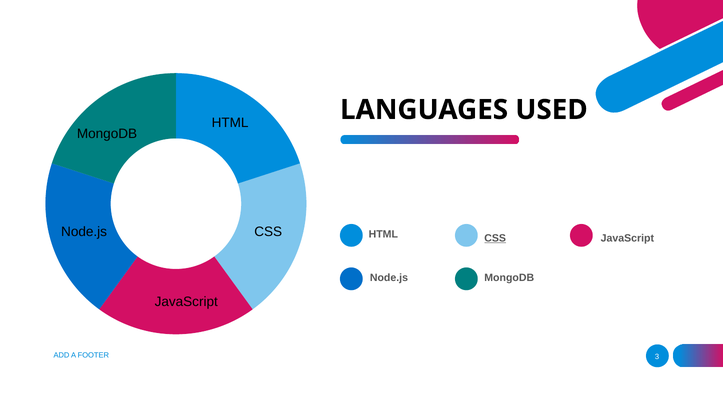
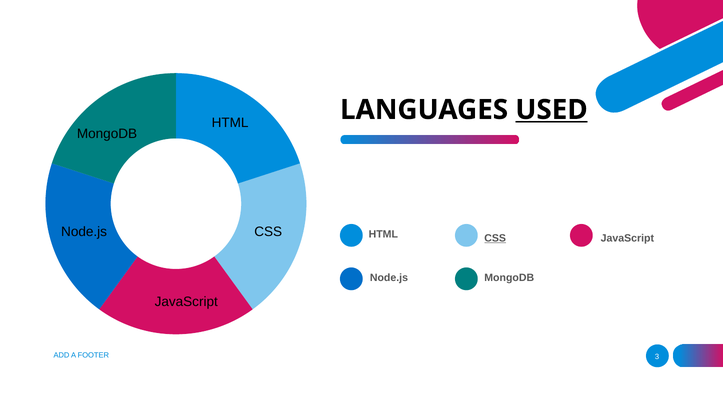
USED underline: none -> present
